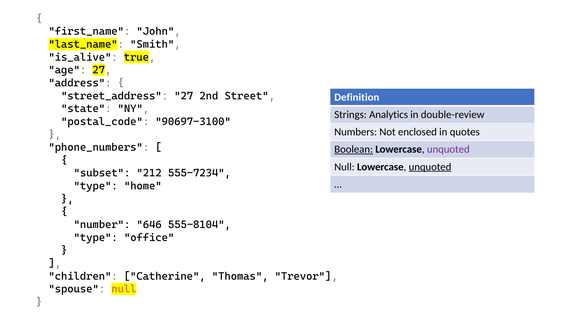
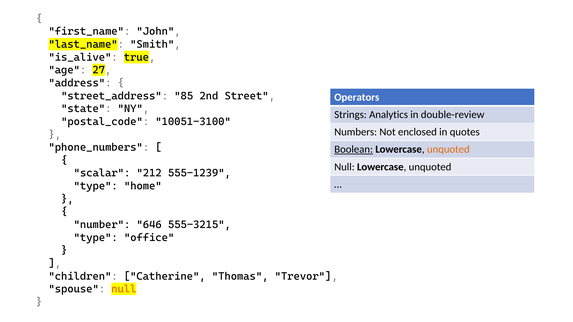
street_address 27: 27 -> 85
Definition: Definition -> Operators
90697-3100: 90697-3100 -> 10051-3100
unquoted at (448, 150) colour: purple -> orange
unquoted at (430, 167) underline: present -> none
subset: subset -> scalar
555-7234: 555-7234 -> 555-1239
555-8104: 555-8104 -> 555-3215
